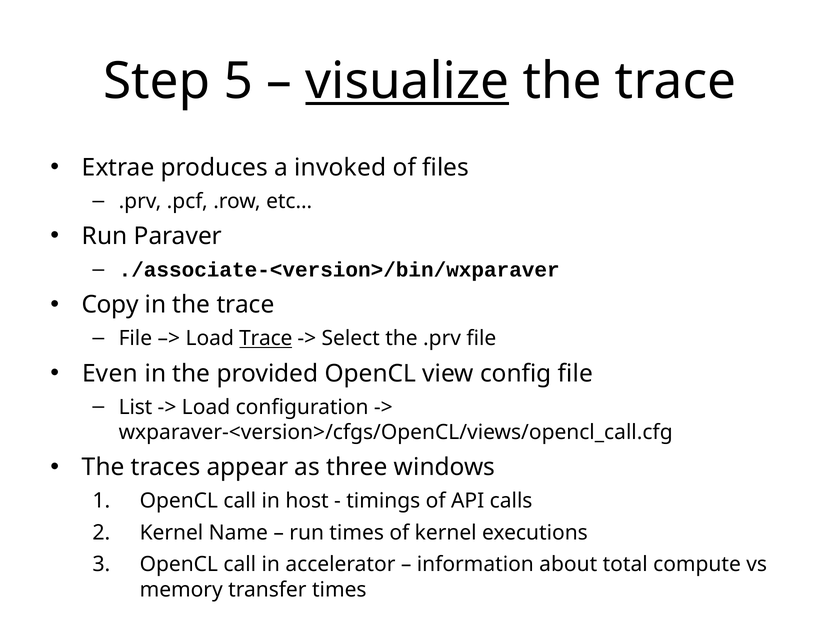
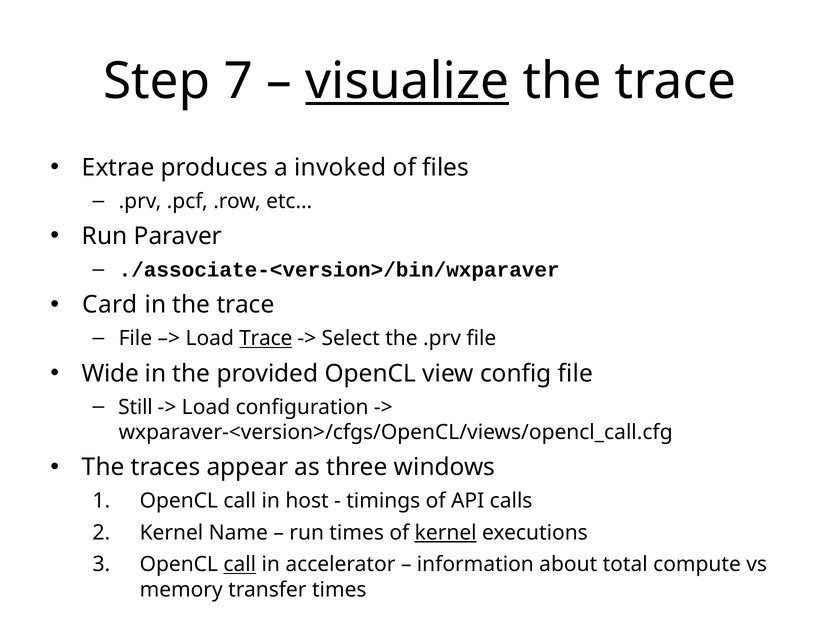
5: 5 -> 7
Copy: Copy -> Card
Even: Even -> Wide
List: List -> Still
kernel at (446, 533) underline: none -> present
call at (240, 564) underline: none -> present
